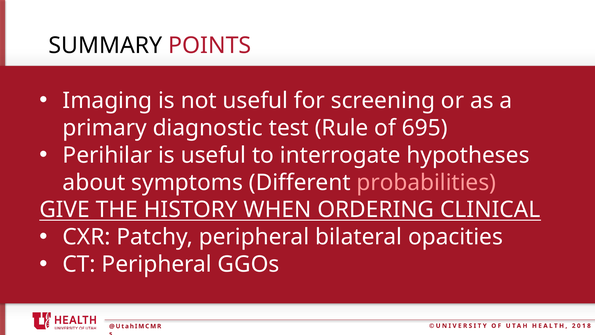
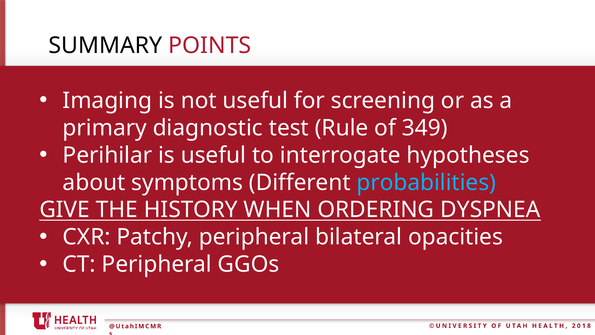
695: 695 -> 349
probabilities colour: pink -> light blue
CLINICAL: CLINICAL -> DYSPNEA
